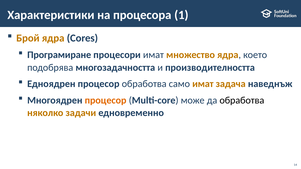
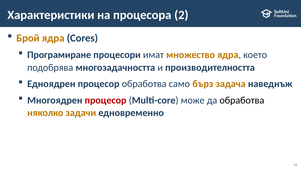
1: 1 -> 2
само имат: имат -> бърз
процесор at (106, 100) colour: orange -> red
